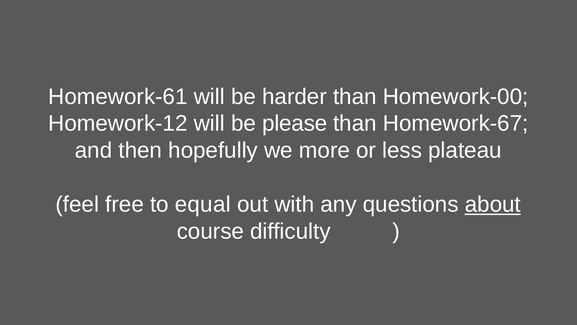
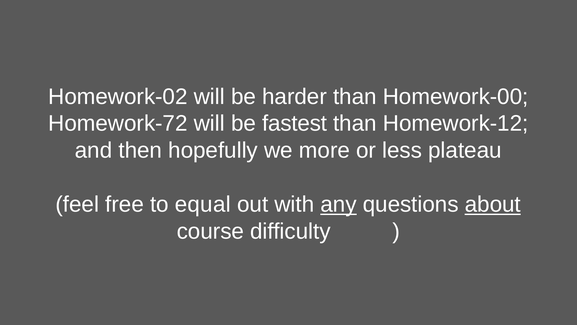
Homework-61: Homework-61 -> Homework-02
Homework-12: Homework-12 -> Homework-72
please: please -> fastest
Homework-67: Homework-67 -> Homework-12
any underline: none -> present
